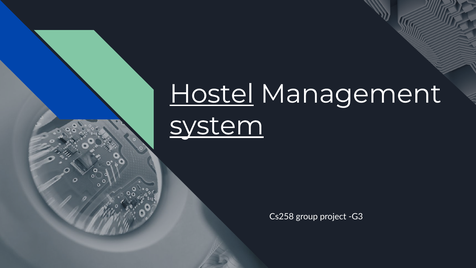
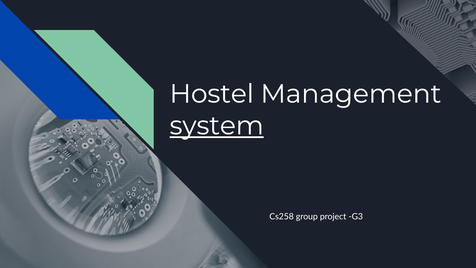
Hostel underline: present -> none
